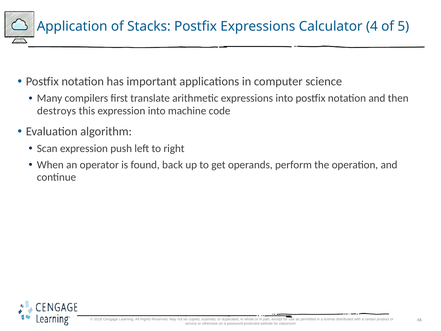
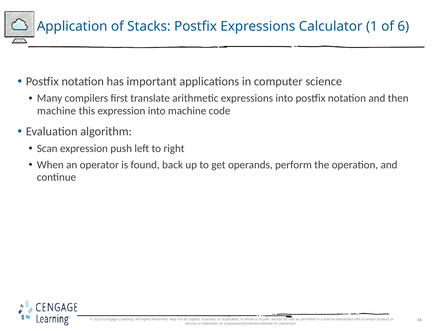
4: 4 -> 1
5: 5 -> 6
destroys at (57, 111): destroys -> machine
